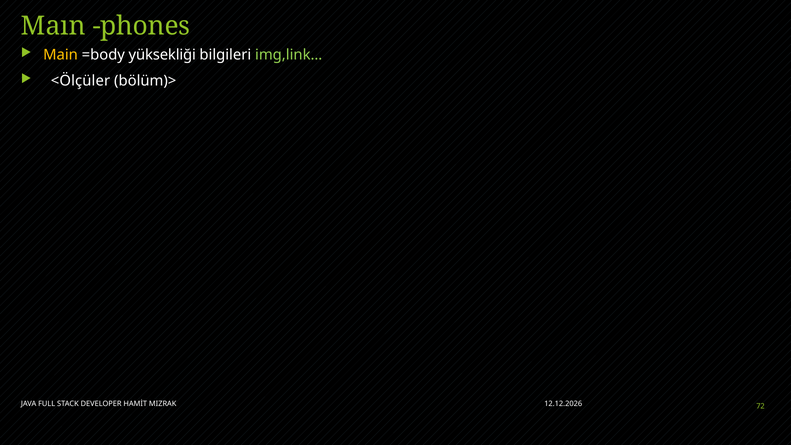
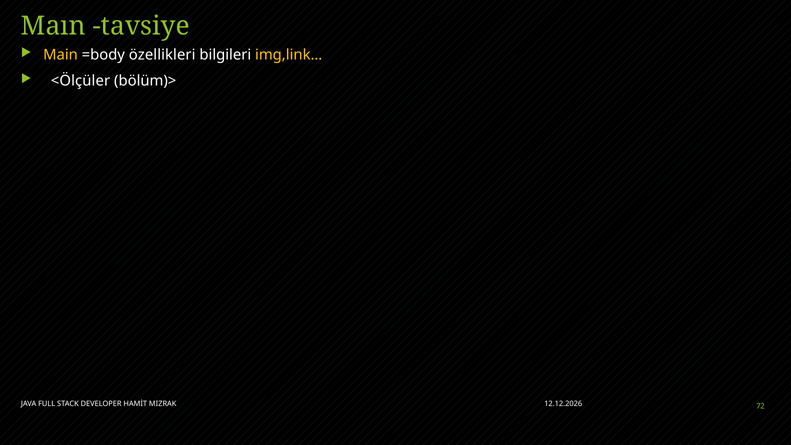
phones: phones -> tavsiye
yüksekliği: yüksekliği -> özellikleri
img,link… colour: light green -> yellow
